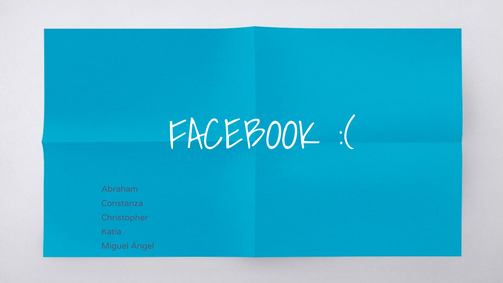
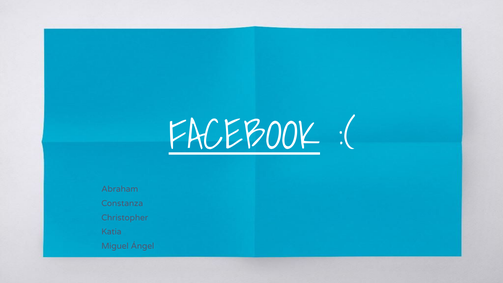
FACEBOOK underline: none -> present
